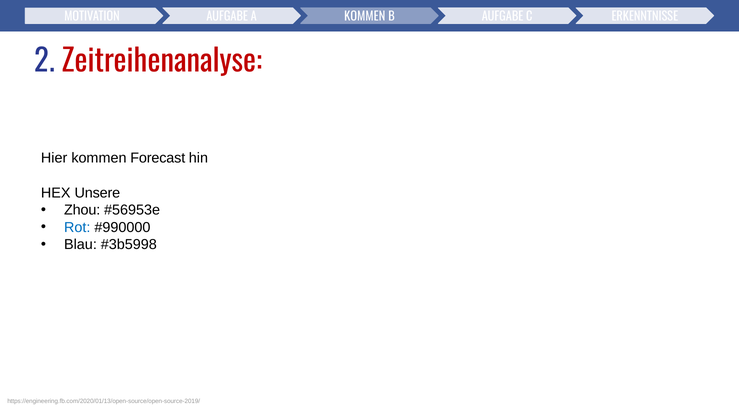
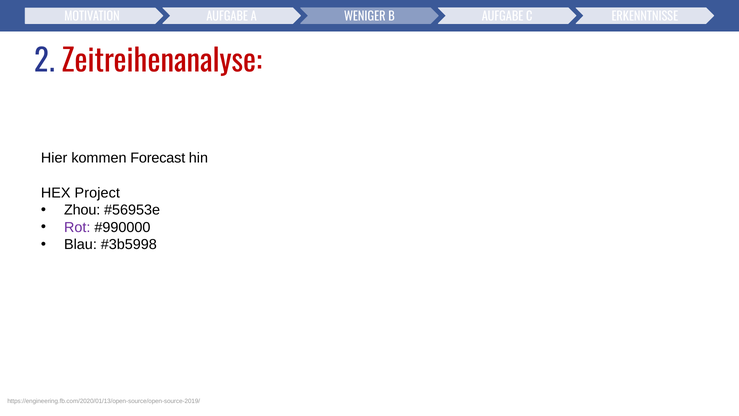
A KOMMEN: KOMMEN -> WENIGER
Unsere: Unsere -> Project
Rot colour: blue -> purple
